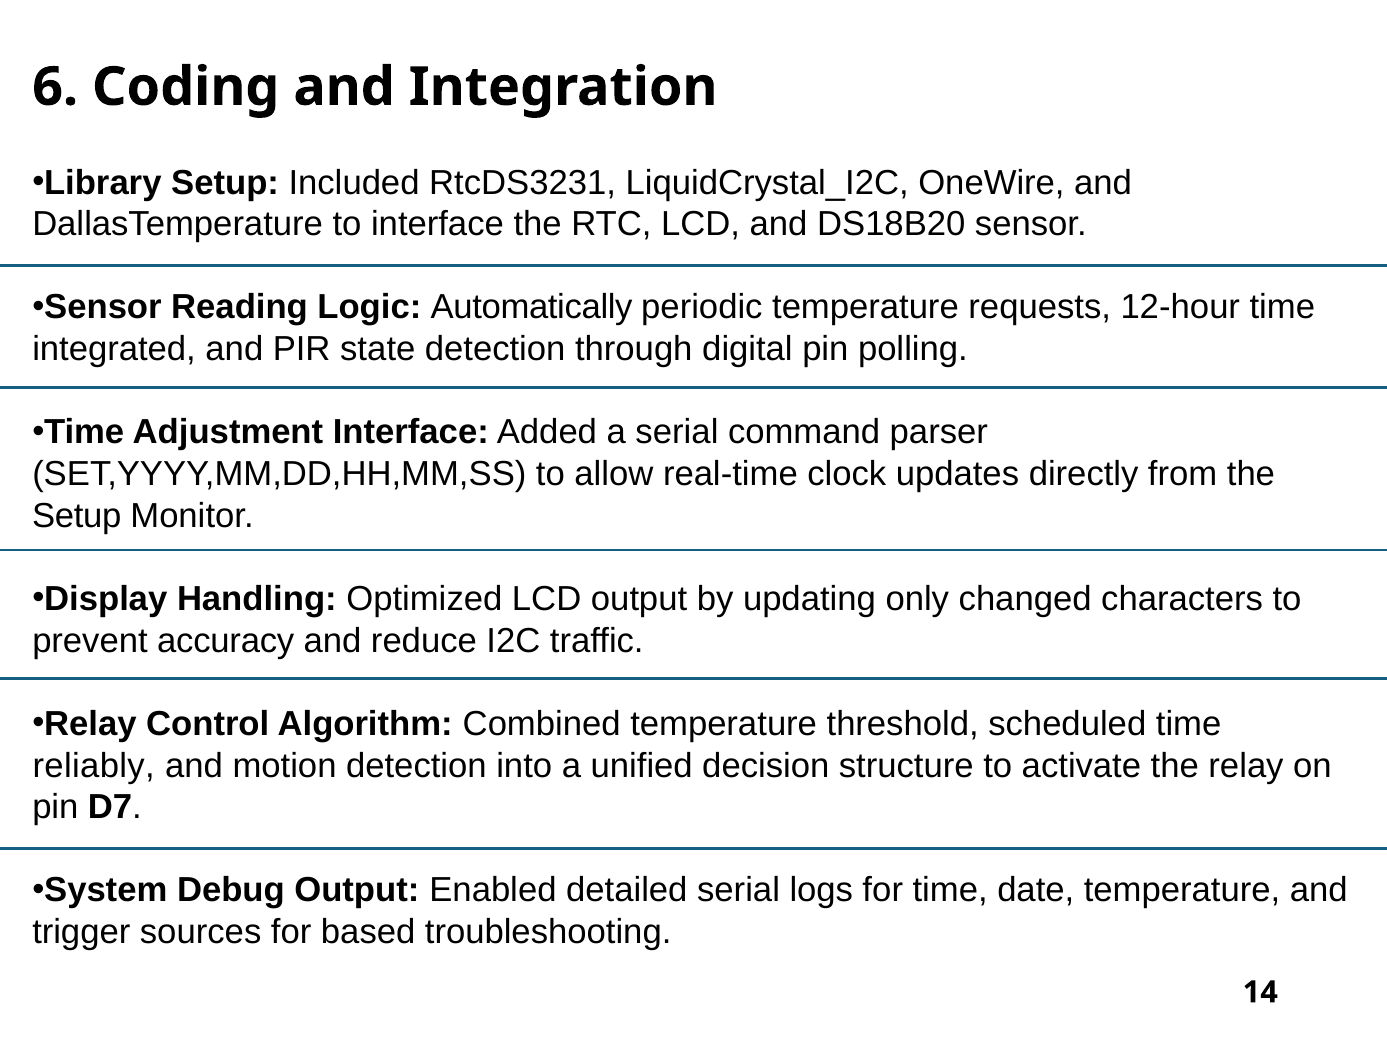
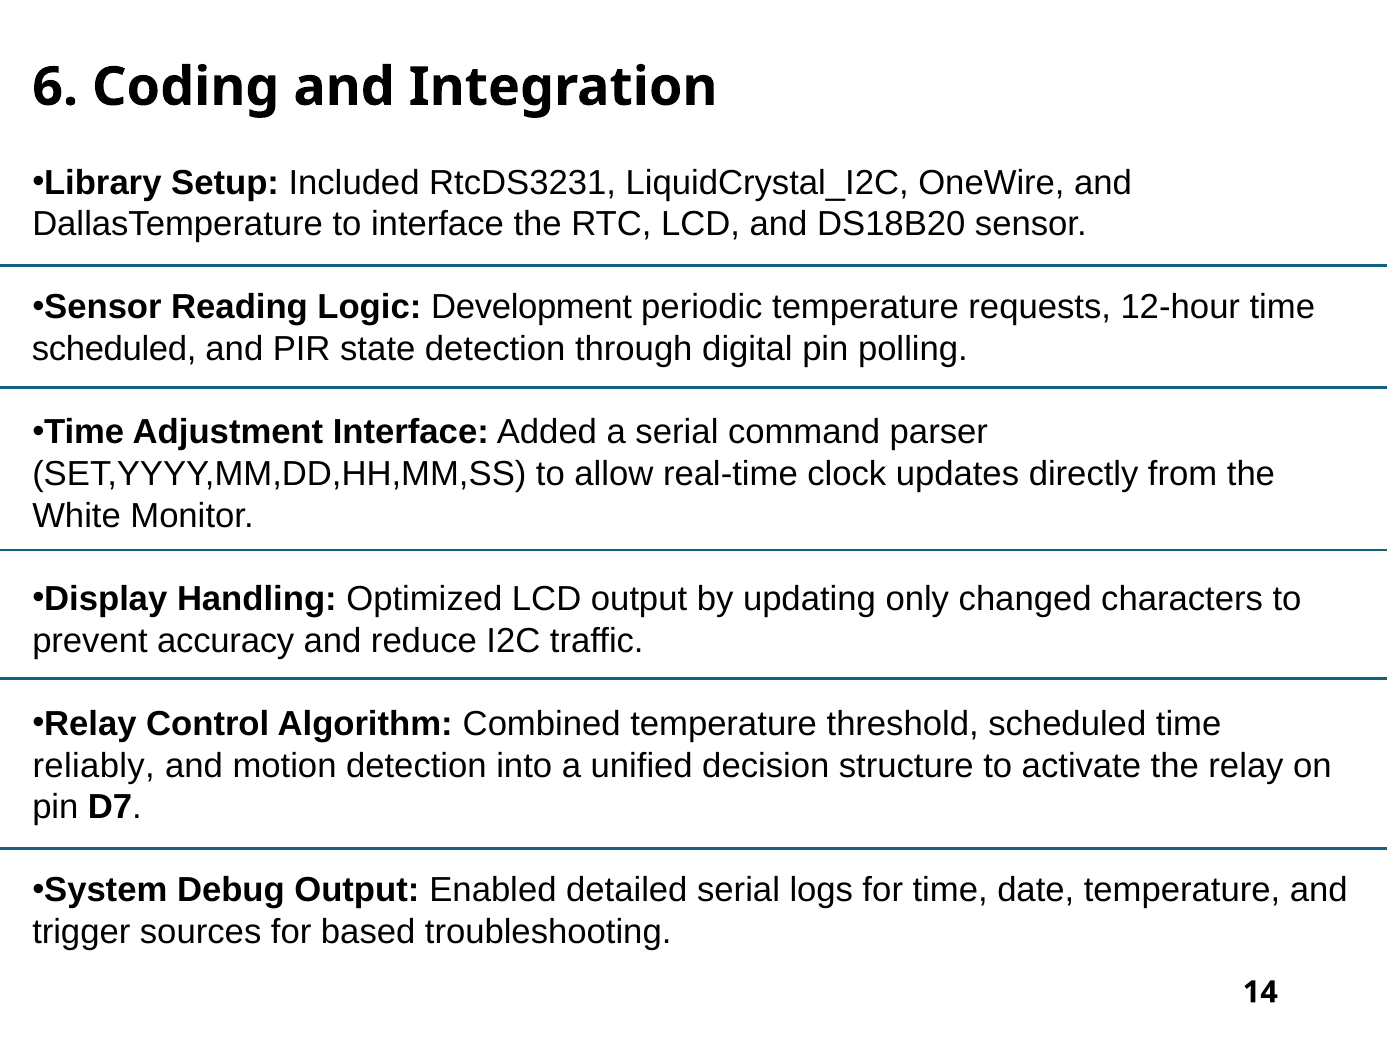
Automatically: Automatically -> Development
integrated at (114, 349): integrated -> scheduled
Setup at (77, 515): Setup -> White
